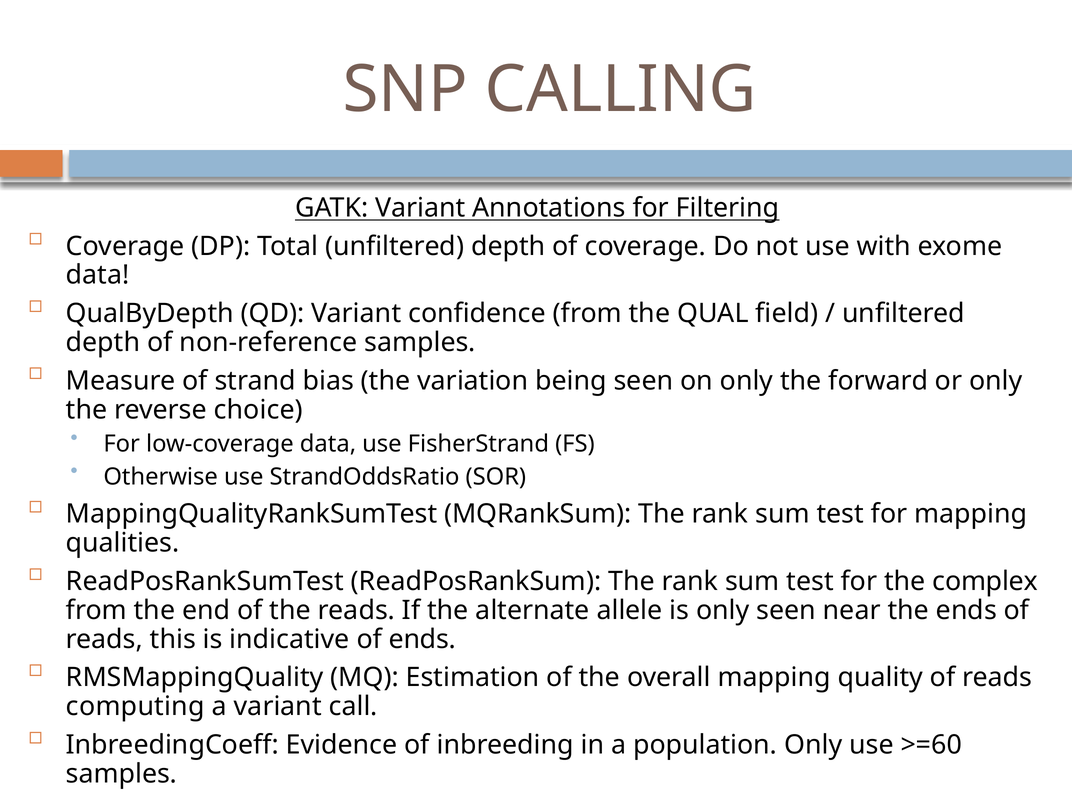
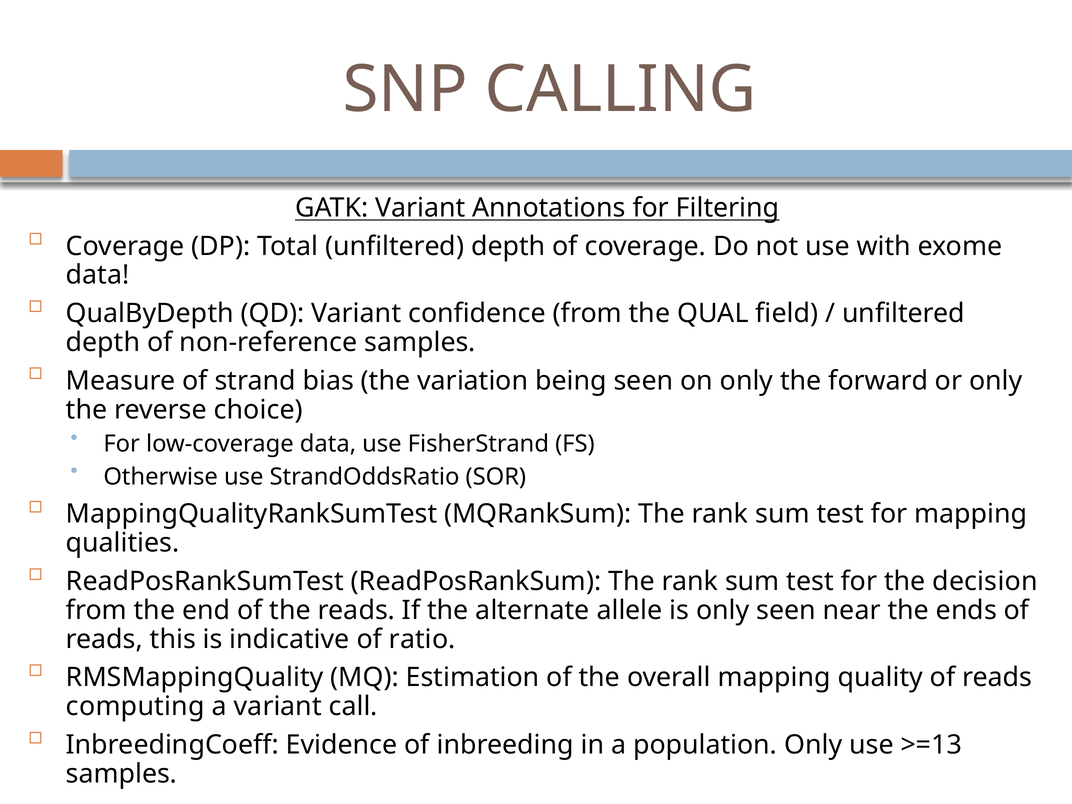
complex: complex -> decision
of ends: ends -> ratio
>=60: >=60 -> >=13
